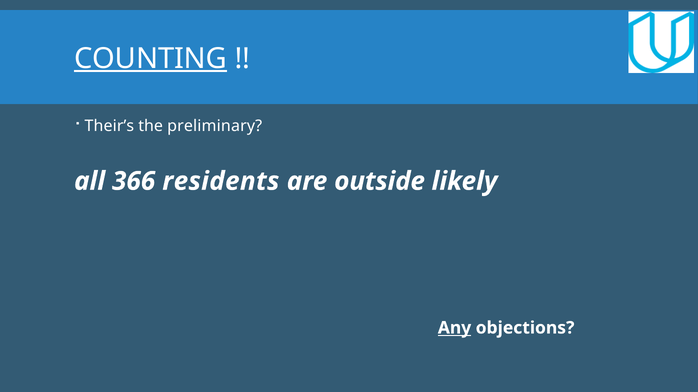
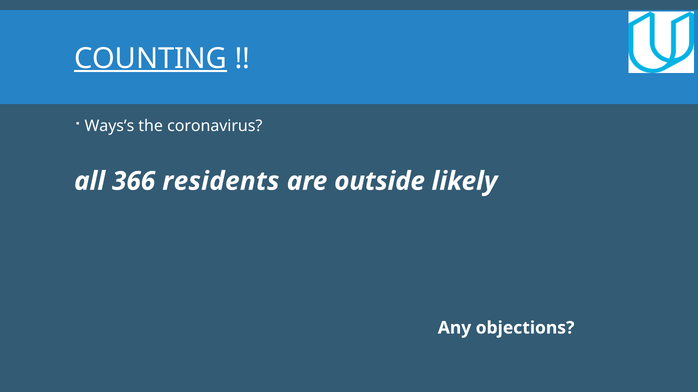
Their’s: Their’s -> Ways’s
preliminary: preliminary -> coronavirus
Any underline: present -> none
